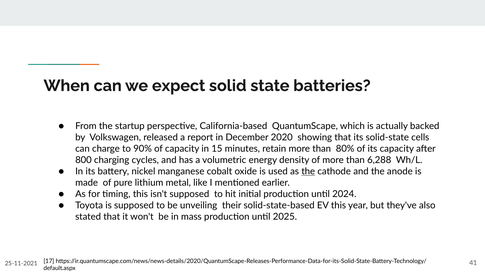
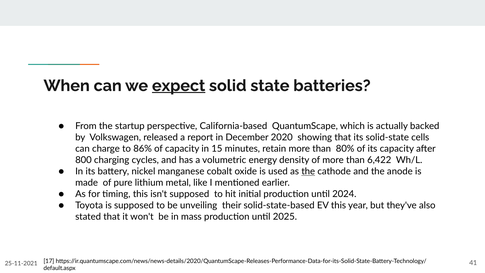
expect underline: none -> present
90%: 90% -> 86%
6,288: 6,288 -> 6,422
